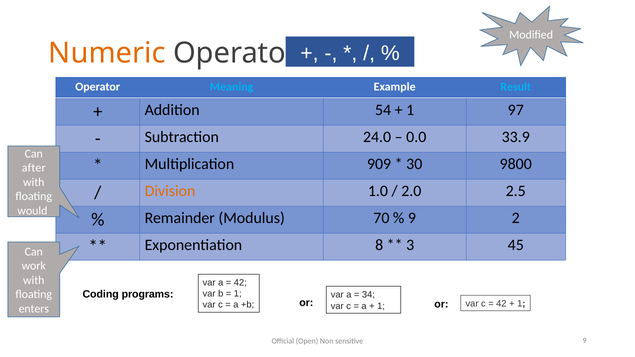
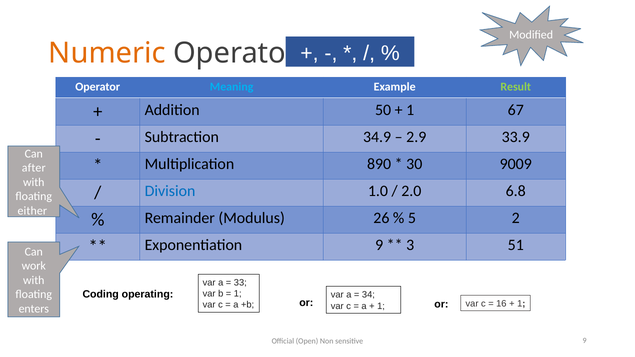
Result colour: light blue -> light green
54: 54 -> 50
97: 97 -> 67
24.0: 24.0 -> 34.9
0.0: 0.0 -> 2.9
909: 909 -> 890
9800: 9800 -> 9009
Division colour: orange -> blue
2.5: 2.5 -> 6.8
would: would -> either
70: 70 -> 26
9 at (412, 218): 9 -> 5
Exponentiation 8: 8 -> 9
45: 45 -> 51
42 at (240, 283): 42 -> 33
programs: programs -> operating
42 at (501, 304): 42 -> 16
